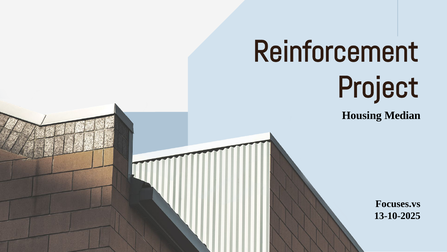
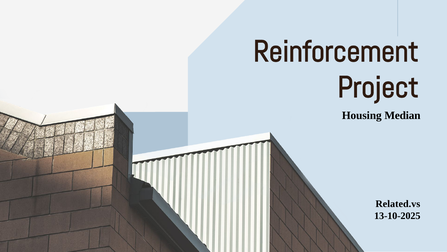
Focuses.vs: Focuses.vs -> Related.vs
